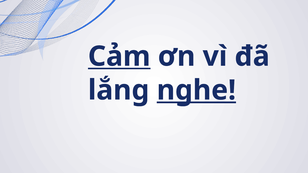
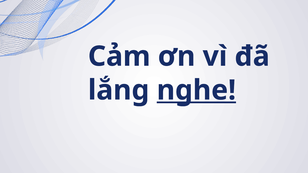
Cảm underline: present -> none
